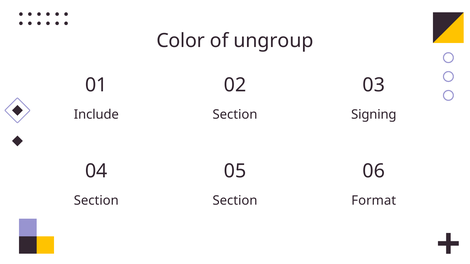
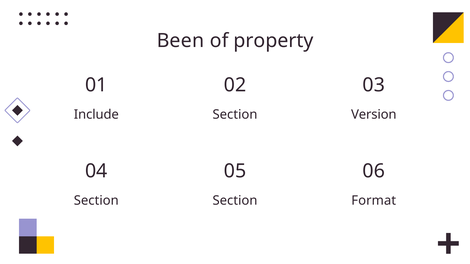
Color: Color -> Been
ungroup: ungroup -> property
Signing: Signing -> Version
